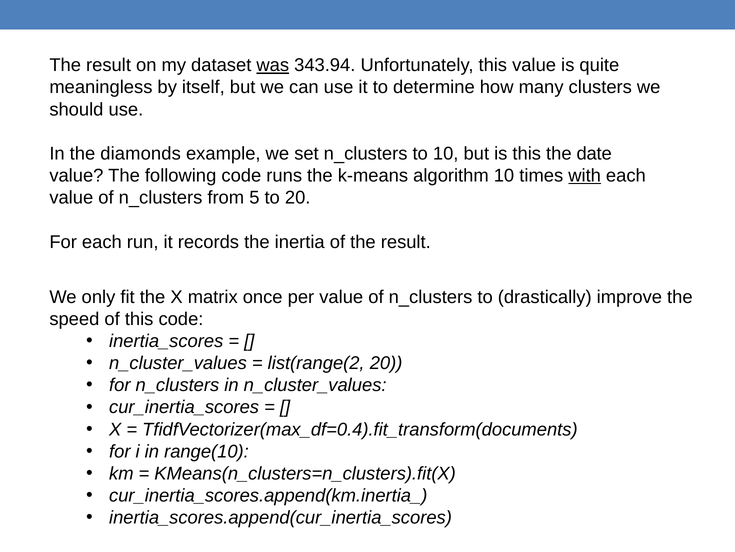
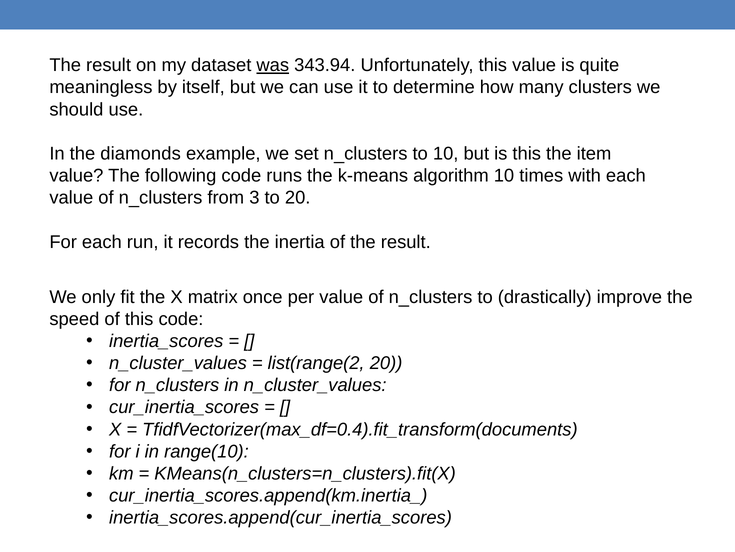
date: date -> item
with underline: present -> none
5: 5 -> 3
